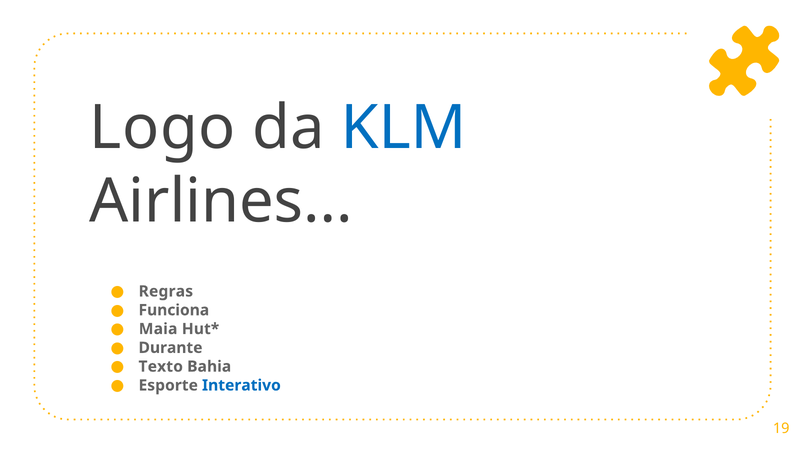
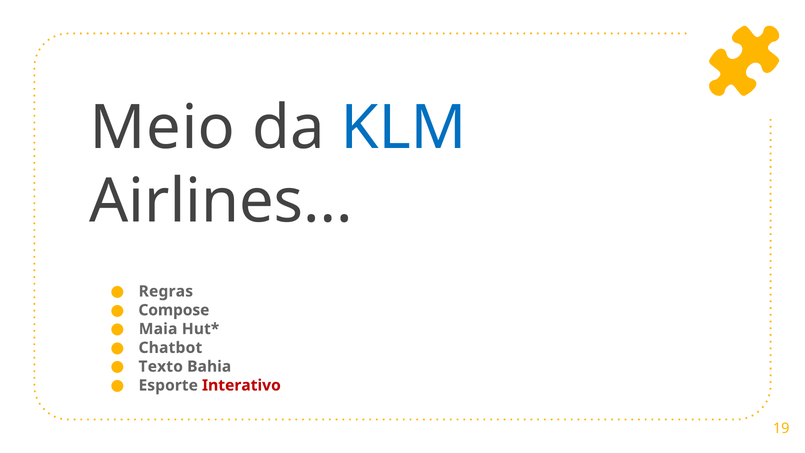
Logo: Logo -> Meio
Funciona: Funciona -> Compose
Durante: Durante -> Chatbot
Interativo colour: blue -> red
